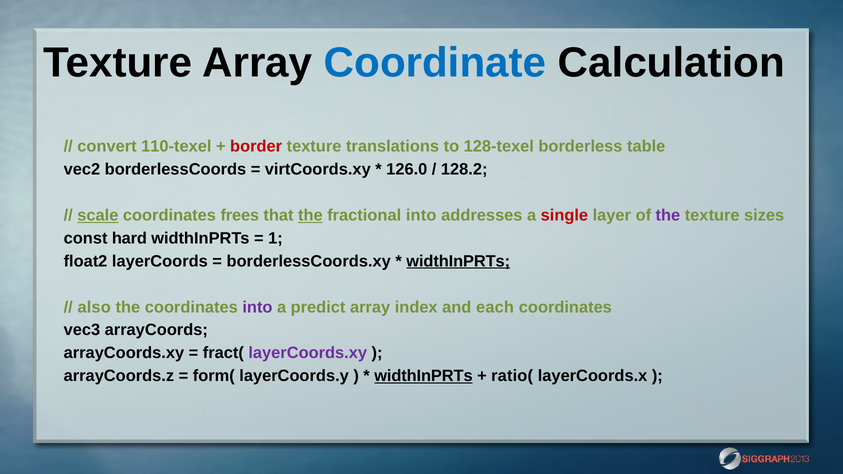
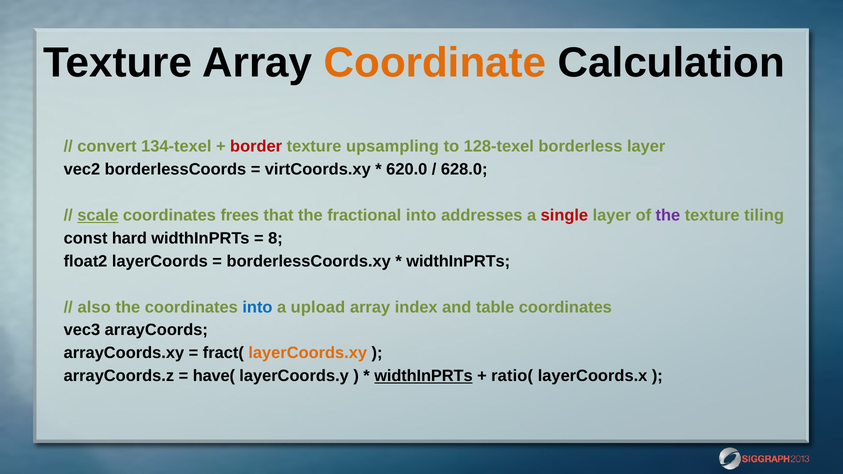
Coordinate colour: blue -> orange
110-texel: 110-texel -> 134-texel
translations: translations -> upsampling
borderless table: table -> layer
126.0: 126.0 -> 620.0
128.2: 128.2 -> 628.0
the at (310, 215) underline: present -> none
sizes: sizes -> tiling
1: 1 -> 8
widthInPRTs at (458, 261) underline: present -> none
into at (257, 307) colour: purple -> blue
predict: predict -> upload
each: each -> table
layerCoords.xy colour: purple -> orange
form(: form( -> have(
